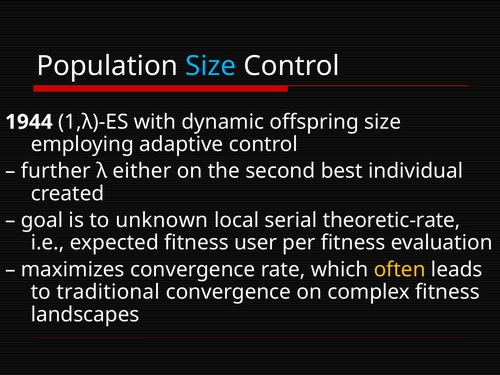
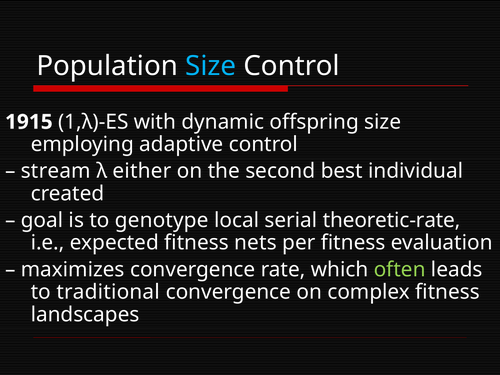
1944: 1944 -> 1915
further: further -> stream
unknown: unknown -> genotype
user: user -> nets
often colour: yellow -> light green
